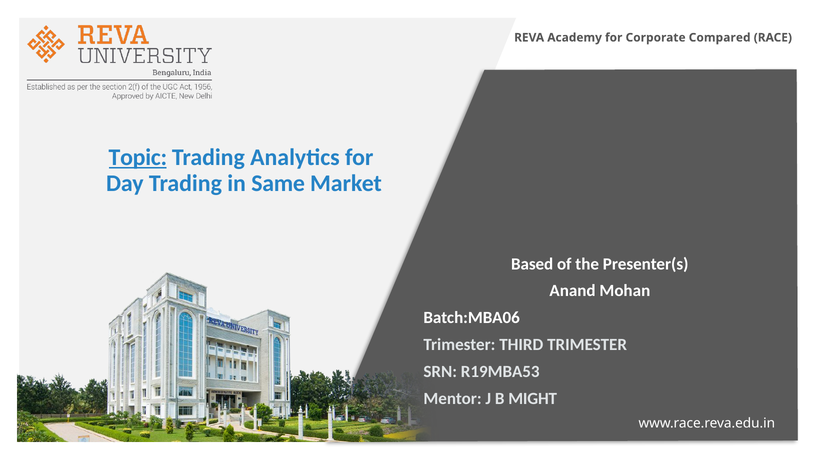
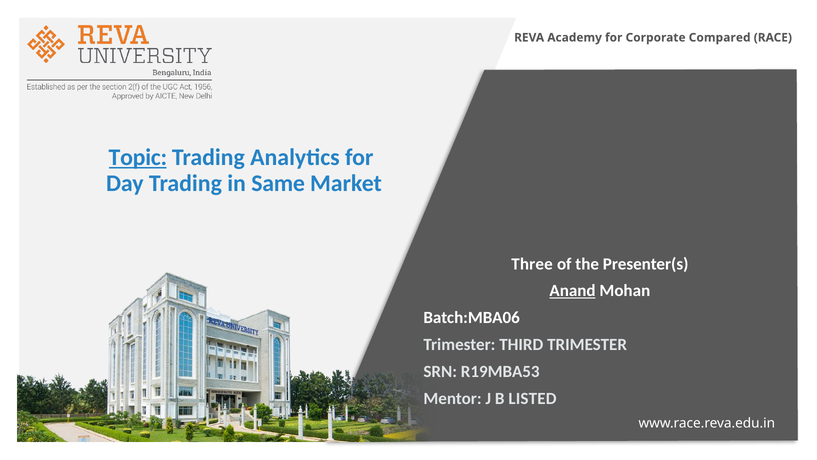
Based: Based -> Three
Anand underline: none -> present
MIGHT: MIGHT -> LISTED
